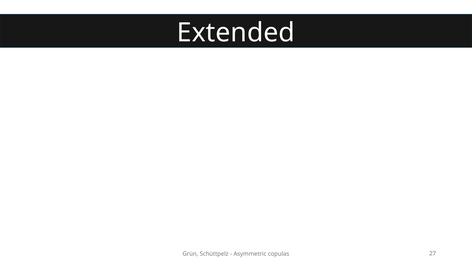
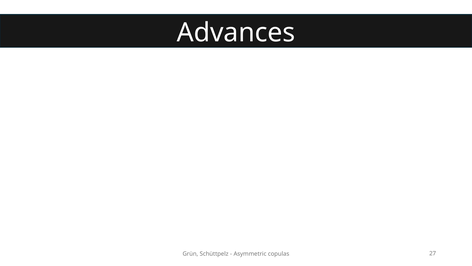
Extended: Extended -> Advances
